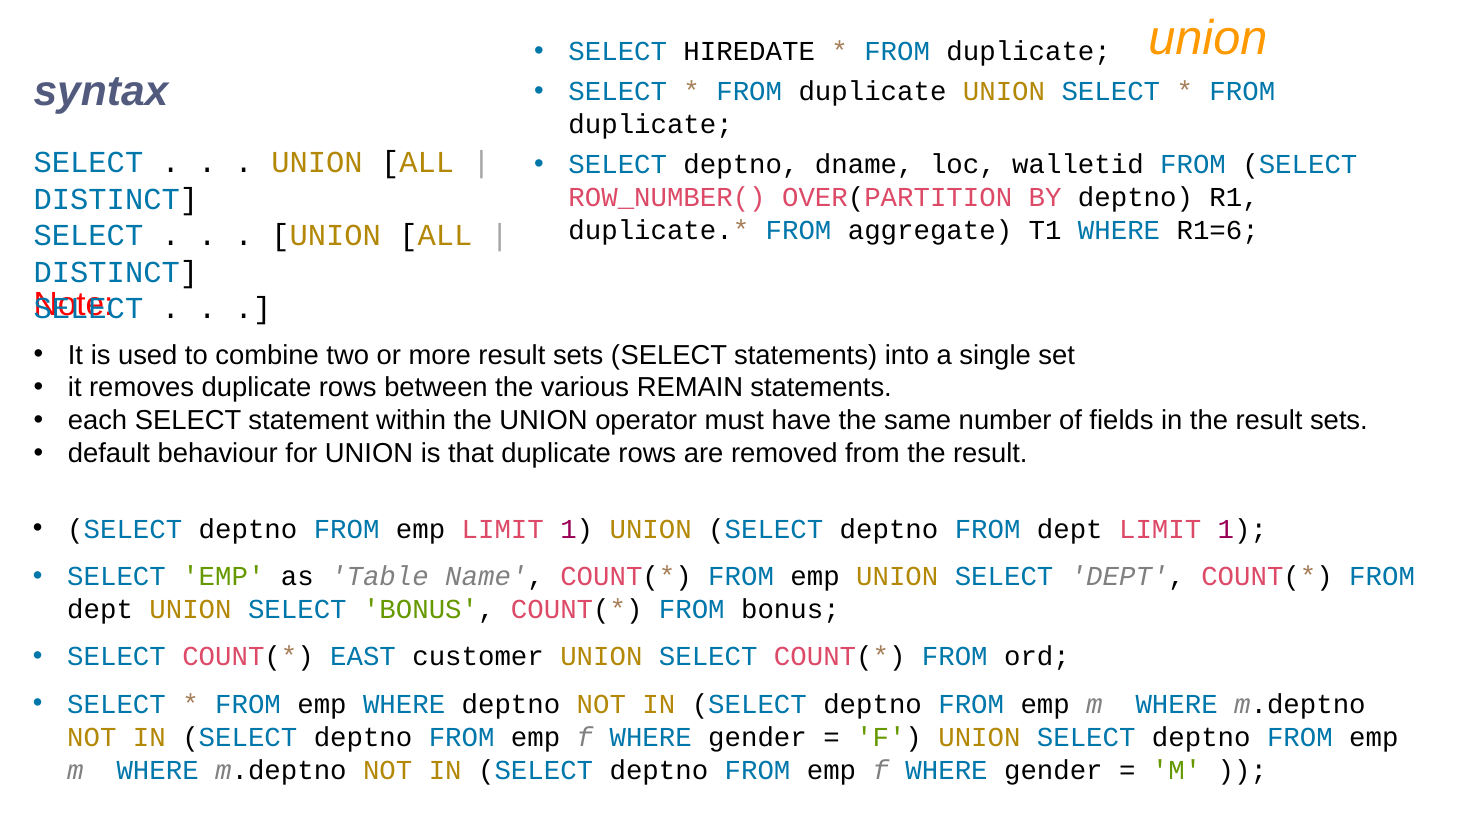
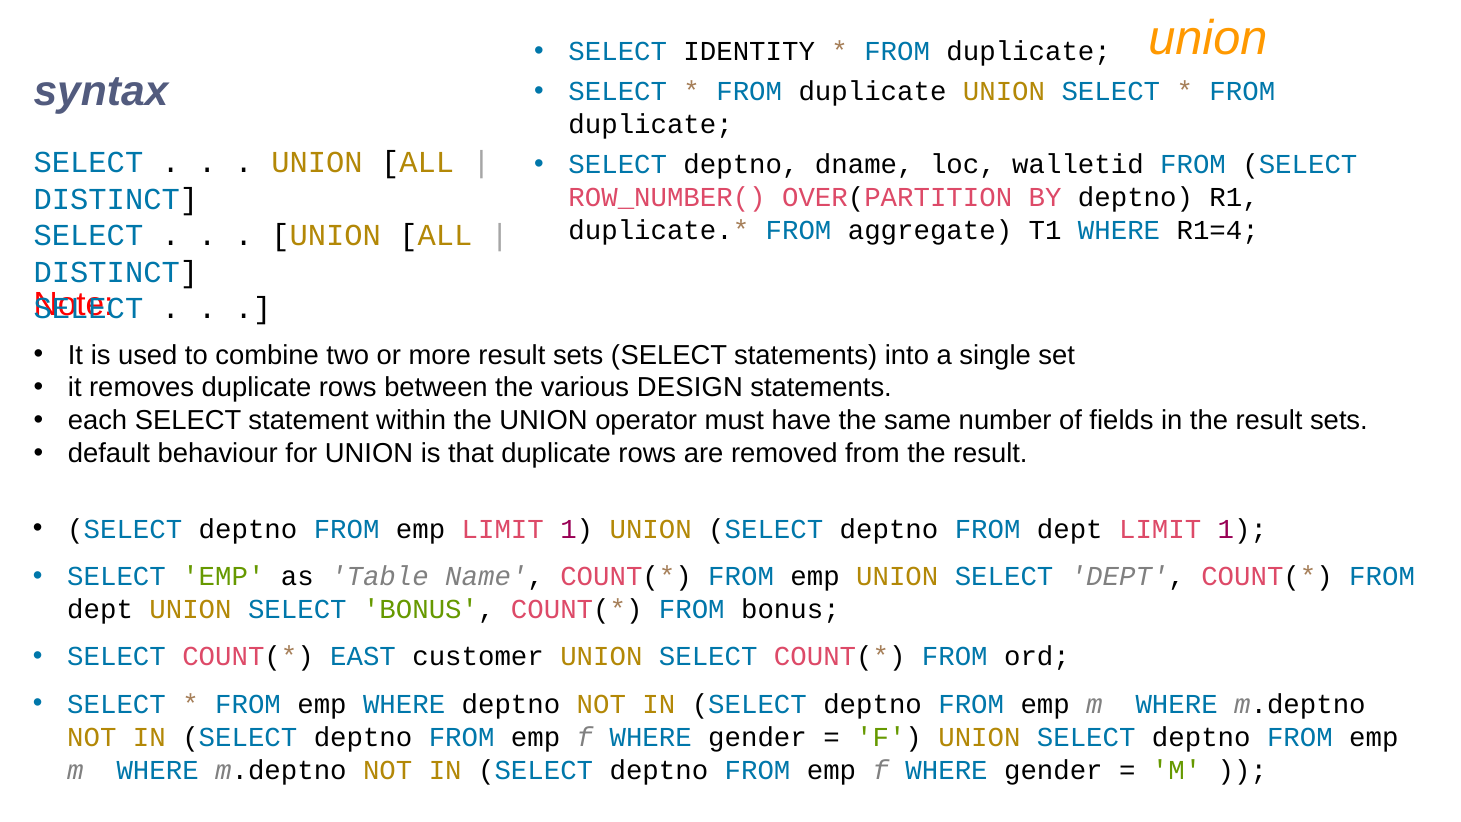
HIREDATE: HIREDATE -> IDENTITY
R1=6: R1=6 -> R1=4
REMAIN: REMAIN -> DESIGN
